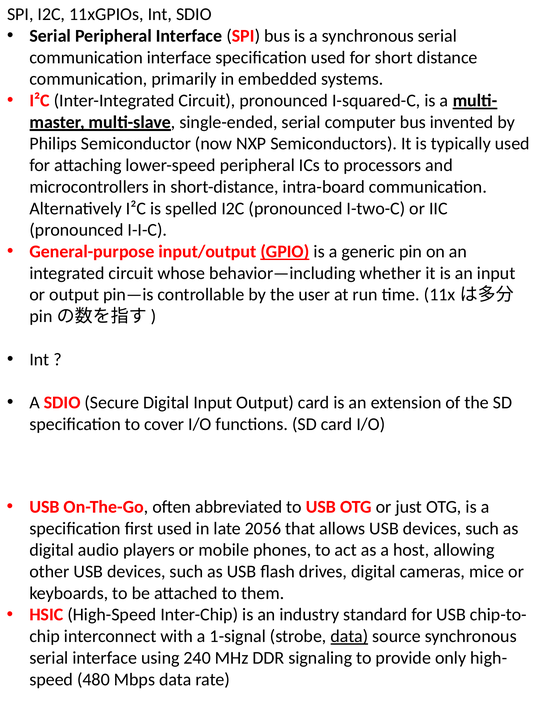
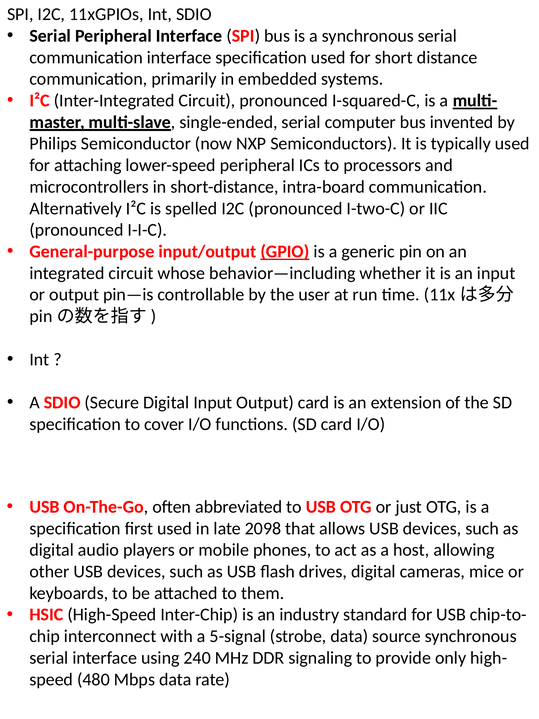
2056: 2056 -> 2098
1-signal: 1-signal -> 5-signal
data at (349, 636) underline: present -> none
